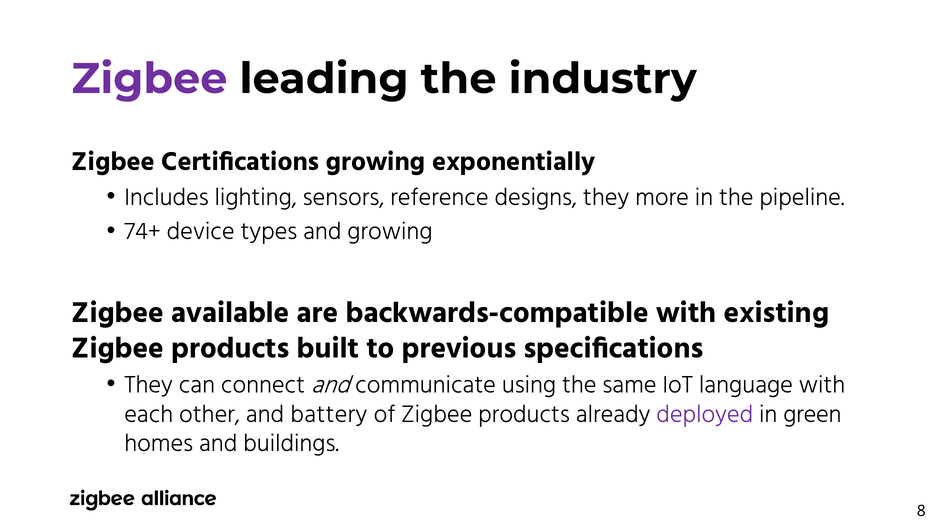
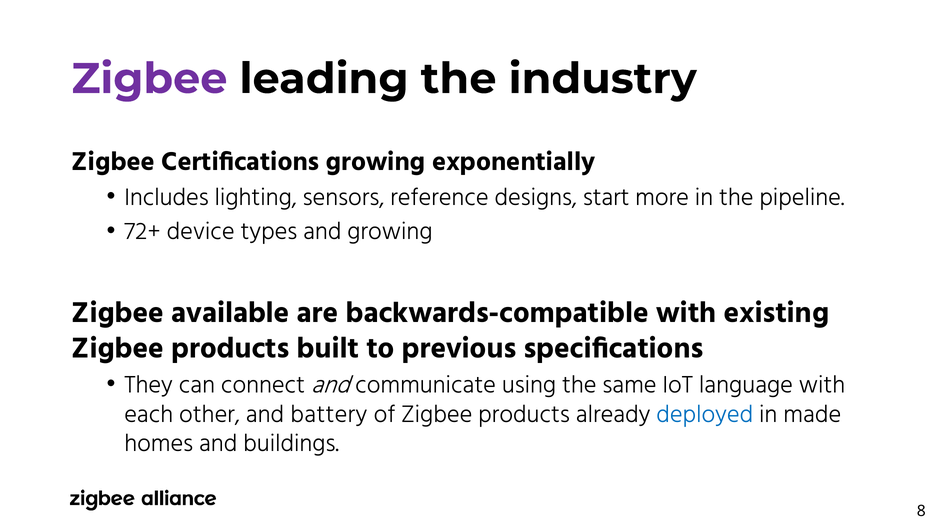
designs they: they -> start
74+: 74+ -> 72+
deployed colour: purple -> blue
green: green -> made
